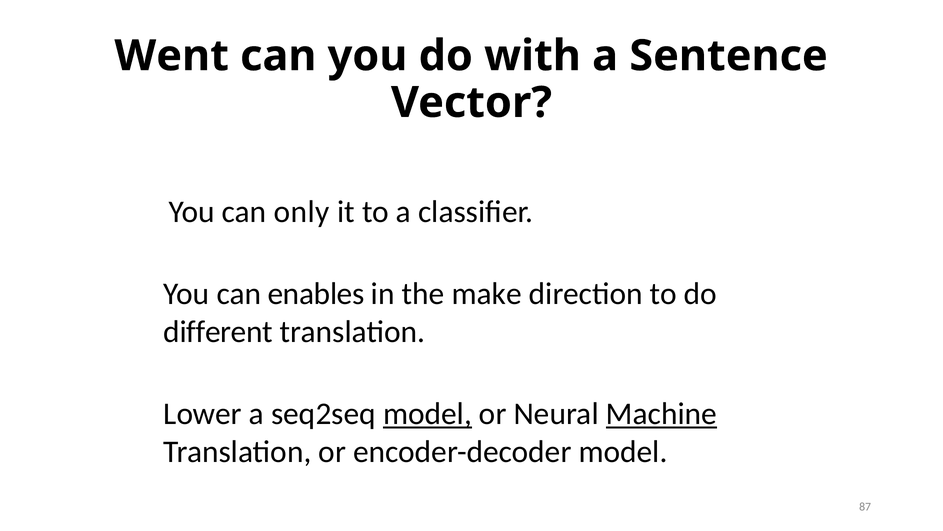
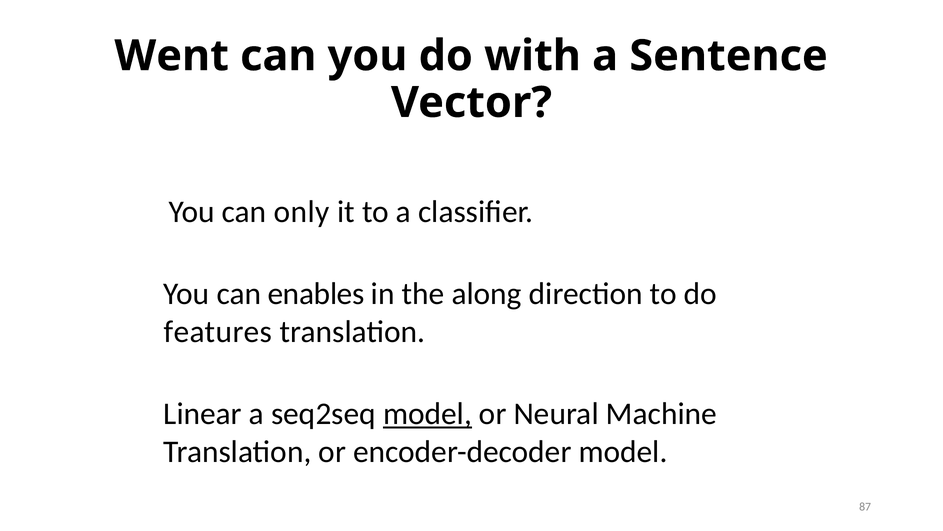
make: make -> along
different: different -> features
Lower: Lower -> Linear
Machine underline: present -> none
